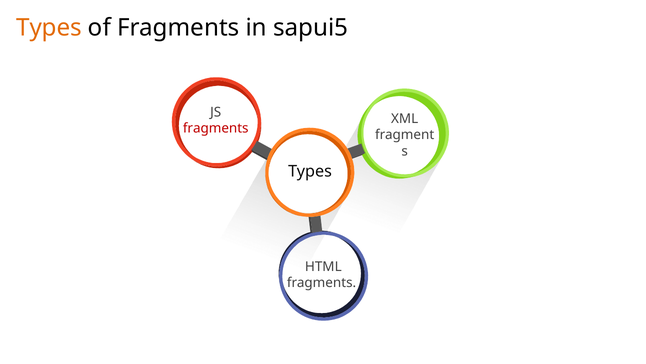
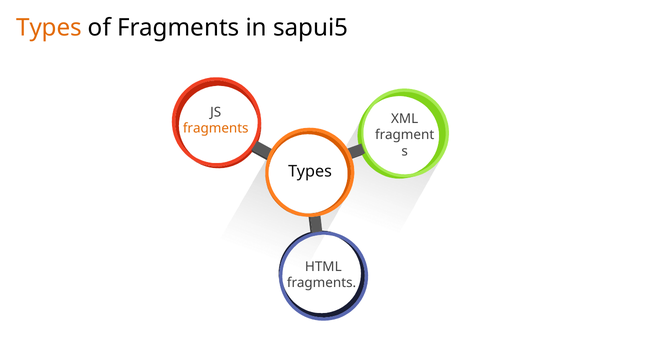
fragments at (216, 128) colour: red -> orange
